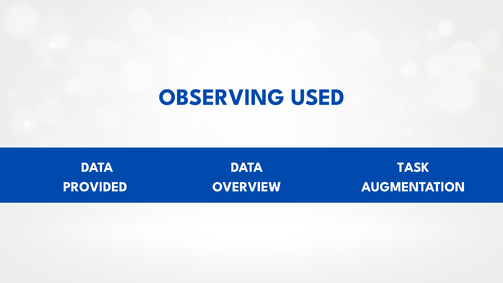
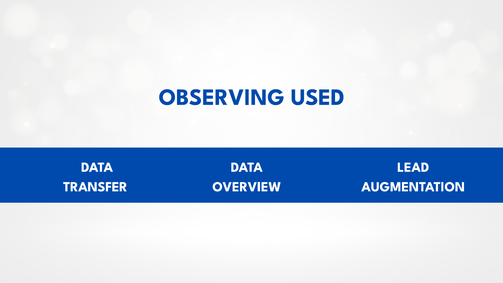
TASK: TASK -> LEAD
PROVIDED: PROVIDED -> TRANSFER
